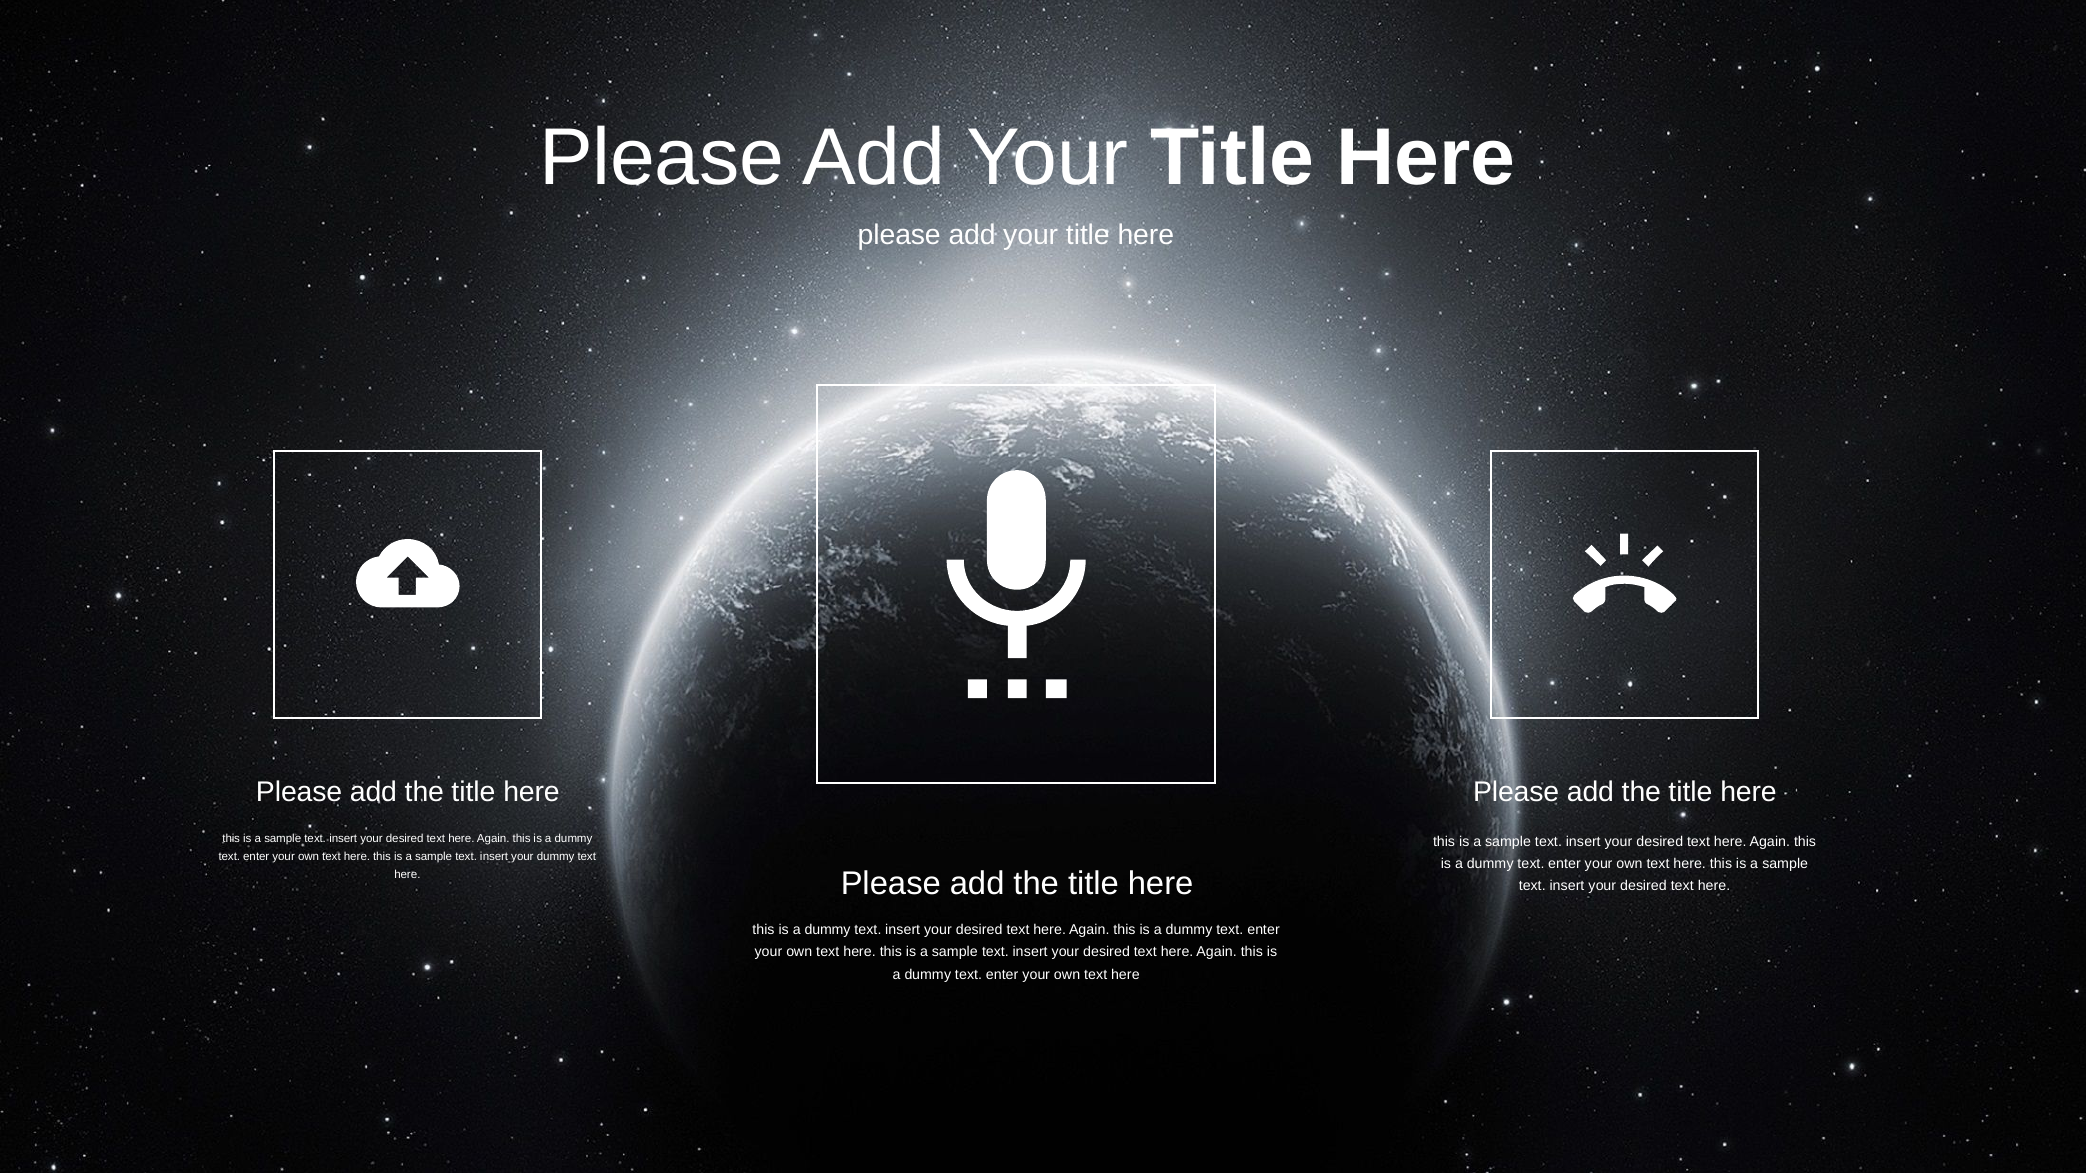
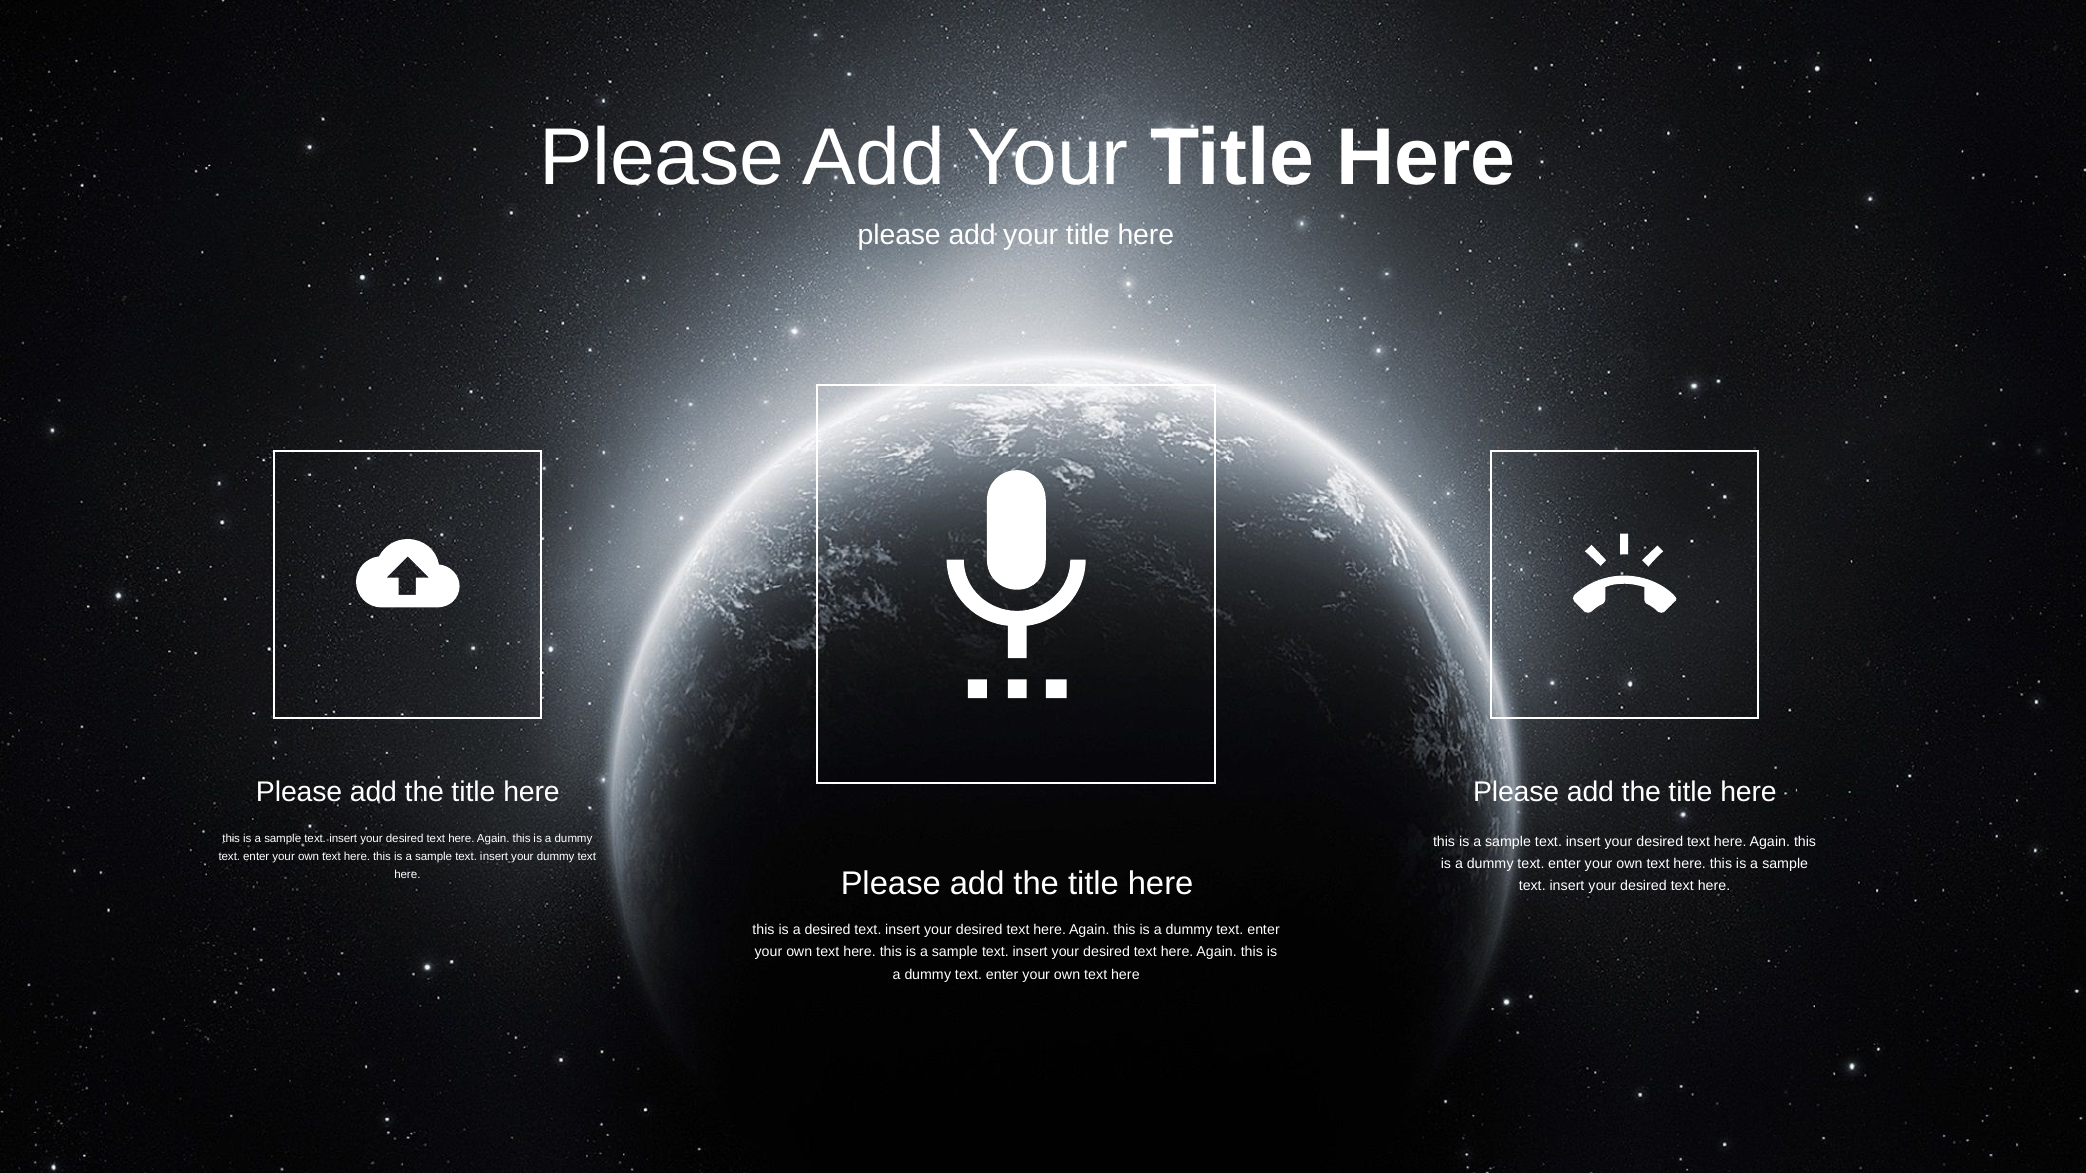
dummy at (828, 930): dummy -> desired
